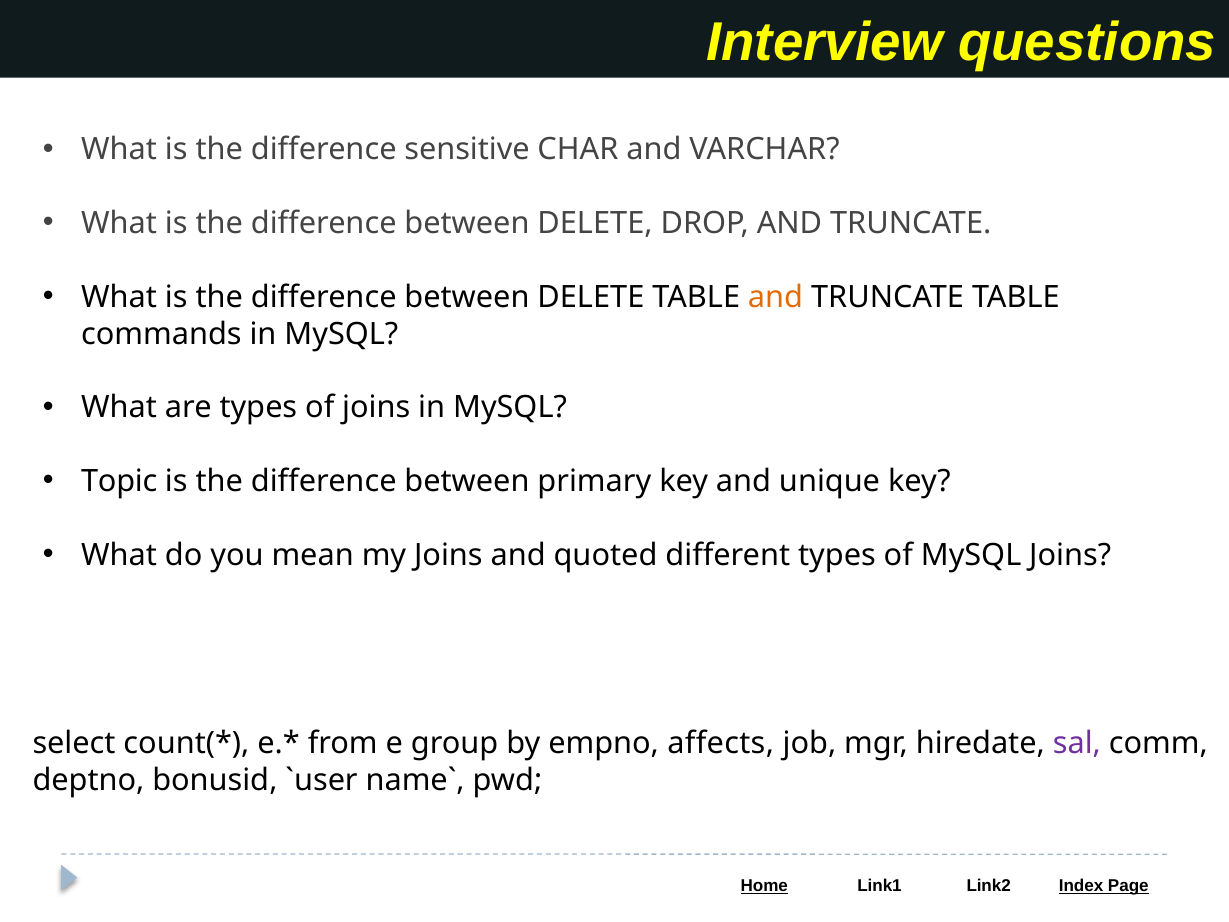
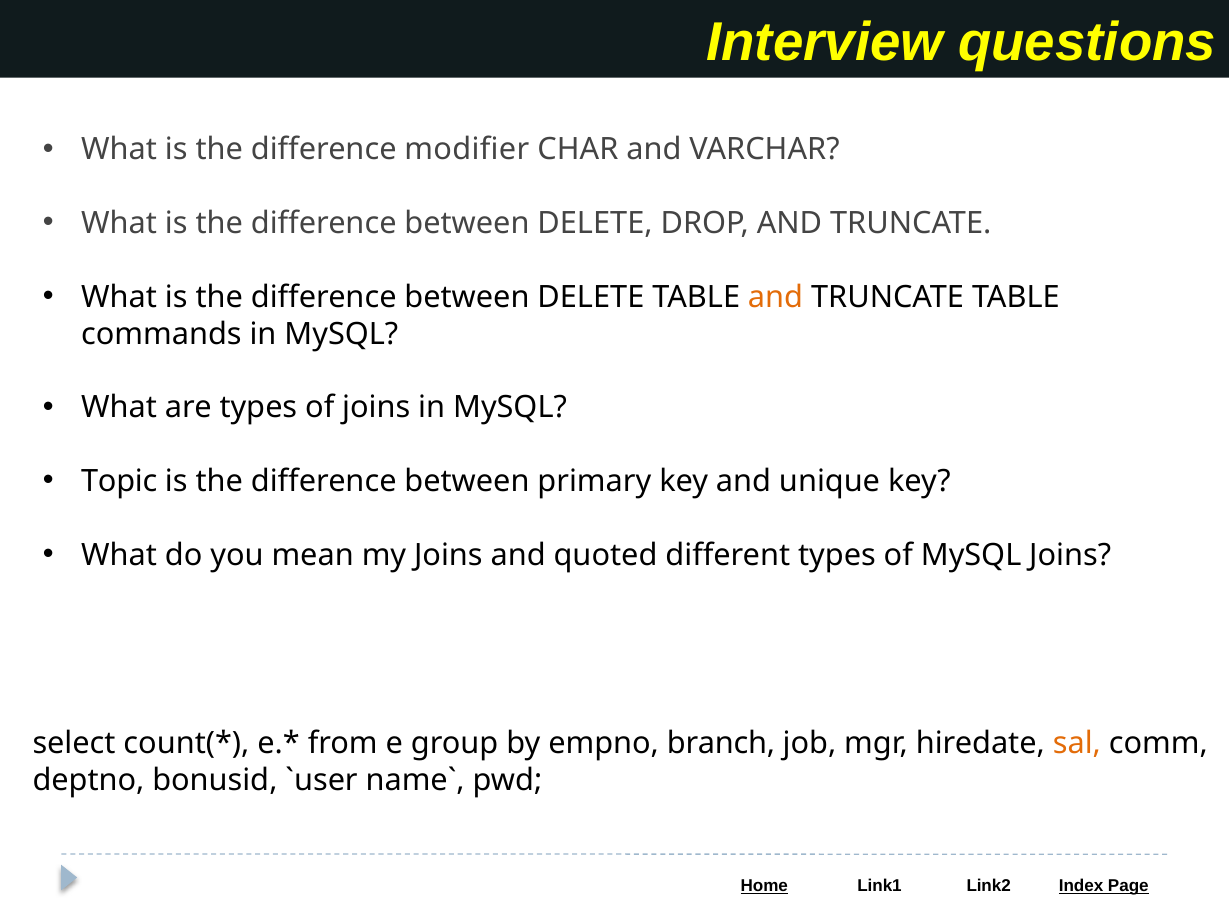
sensitive: sensitive -> modifier
affects: affects -> branch
sal colour: purple -> orange
